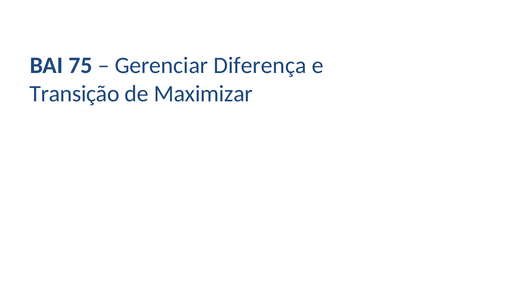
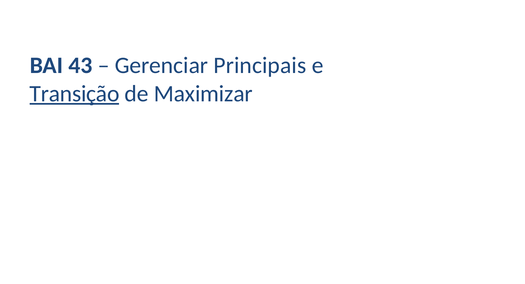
75: 75 -> 43
Diferença: Diferença -> Principais
Transição underline: none -> present
